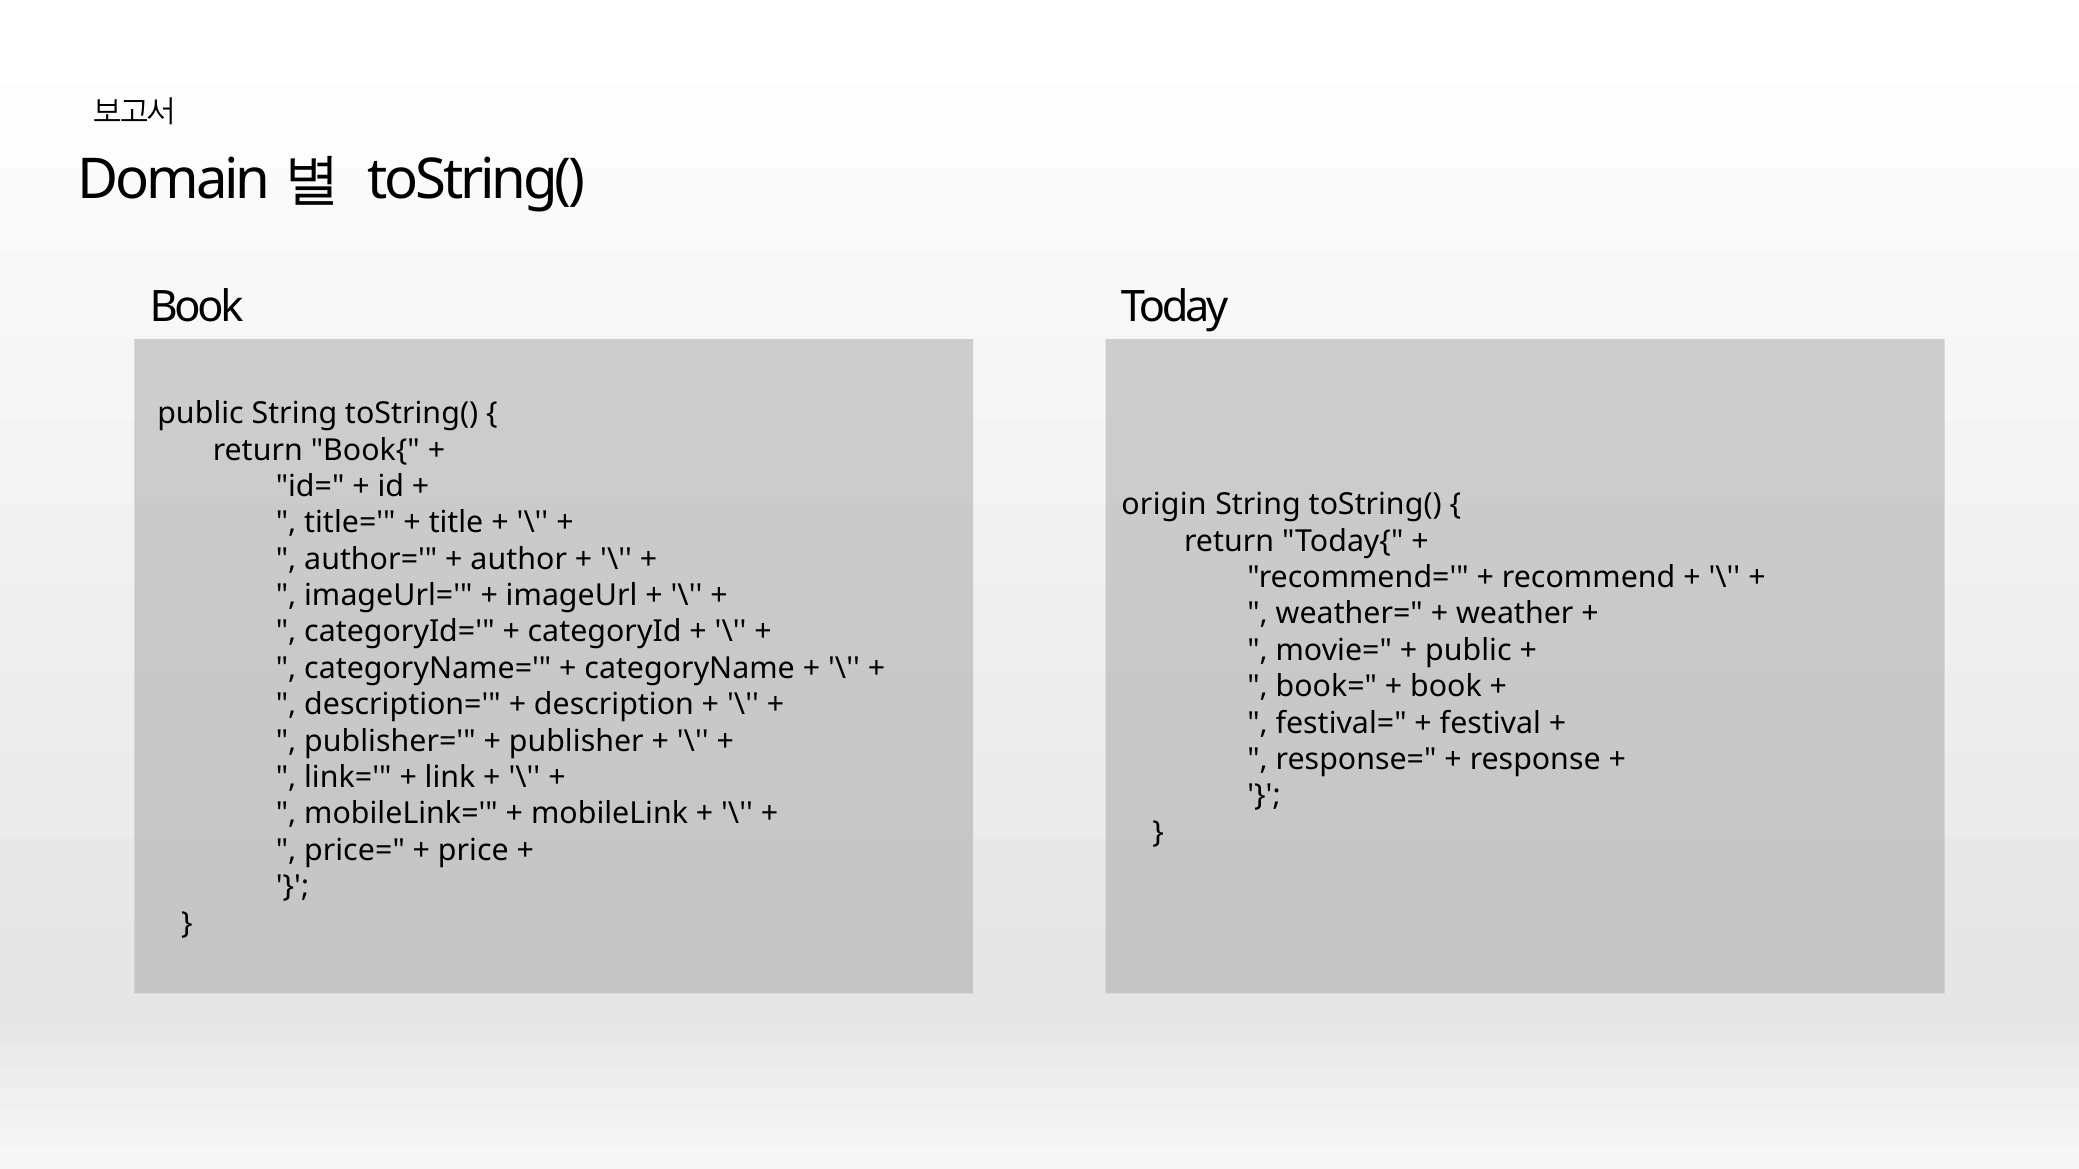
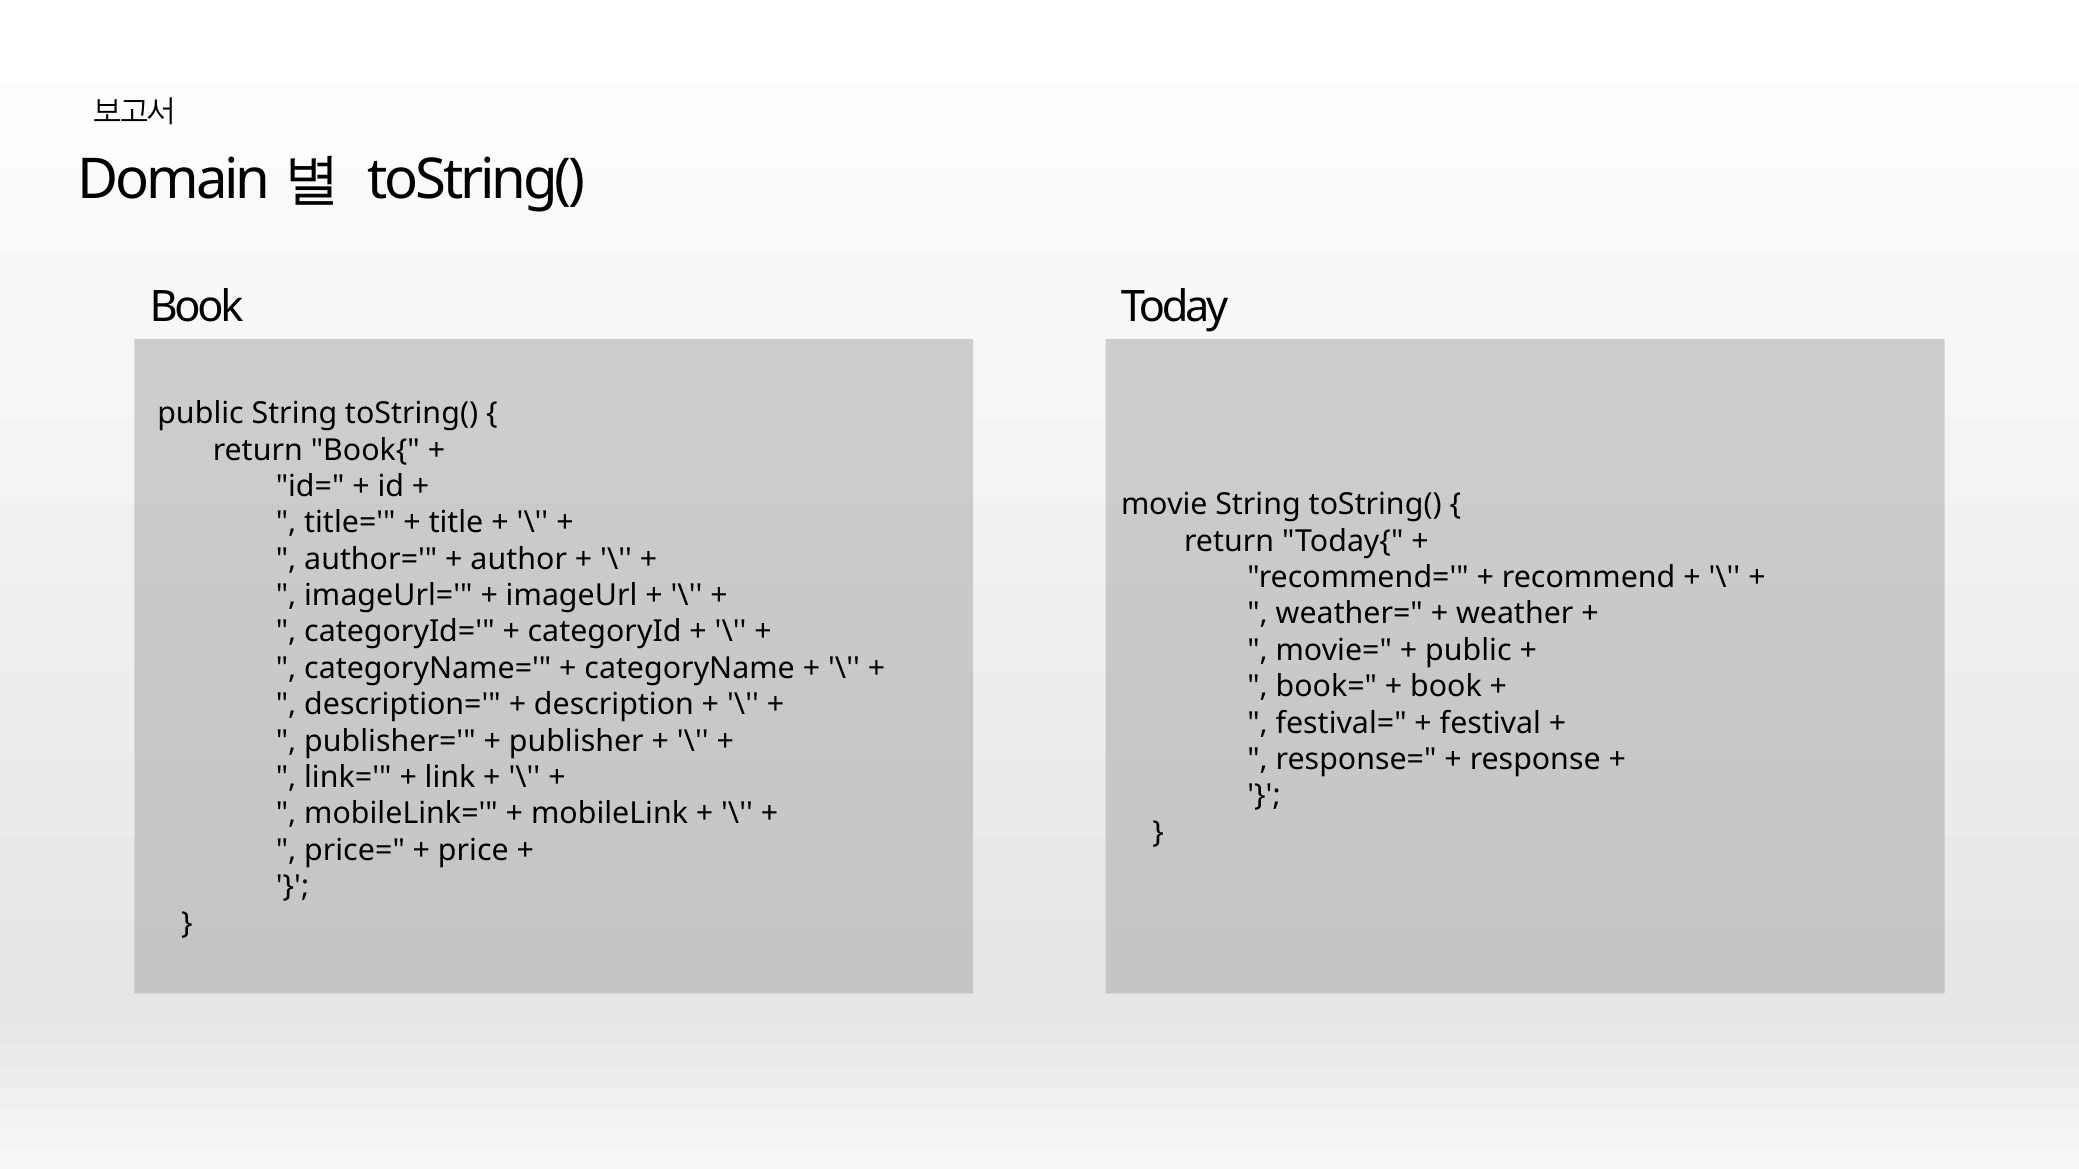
origin: origin -> movie
